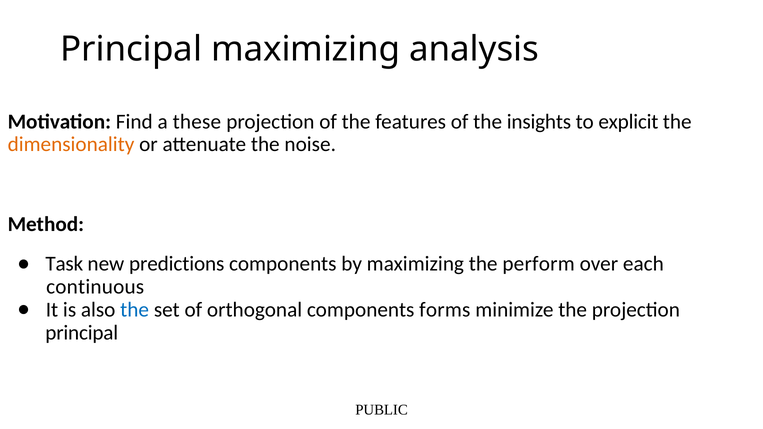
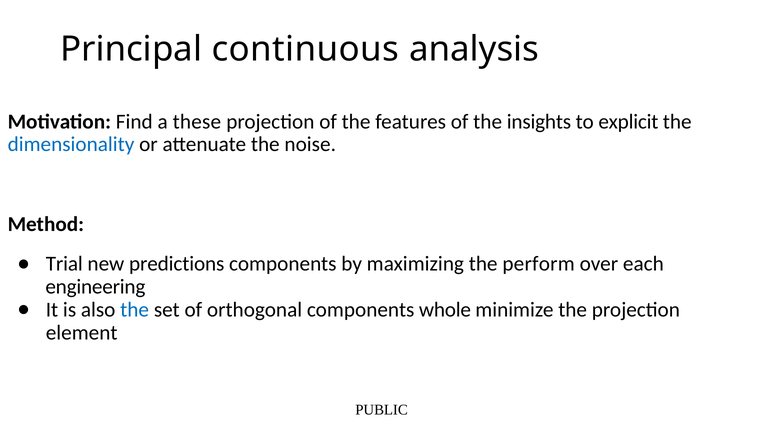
Principal maximizing: maximizing -> continuous
dimensionality colour: orange -> blue
Task: Task -> Trial
continuous: continuous -> engineering
forms: forms -> whole
principal at (82, 333): principal -> element
